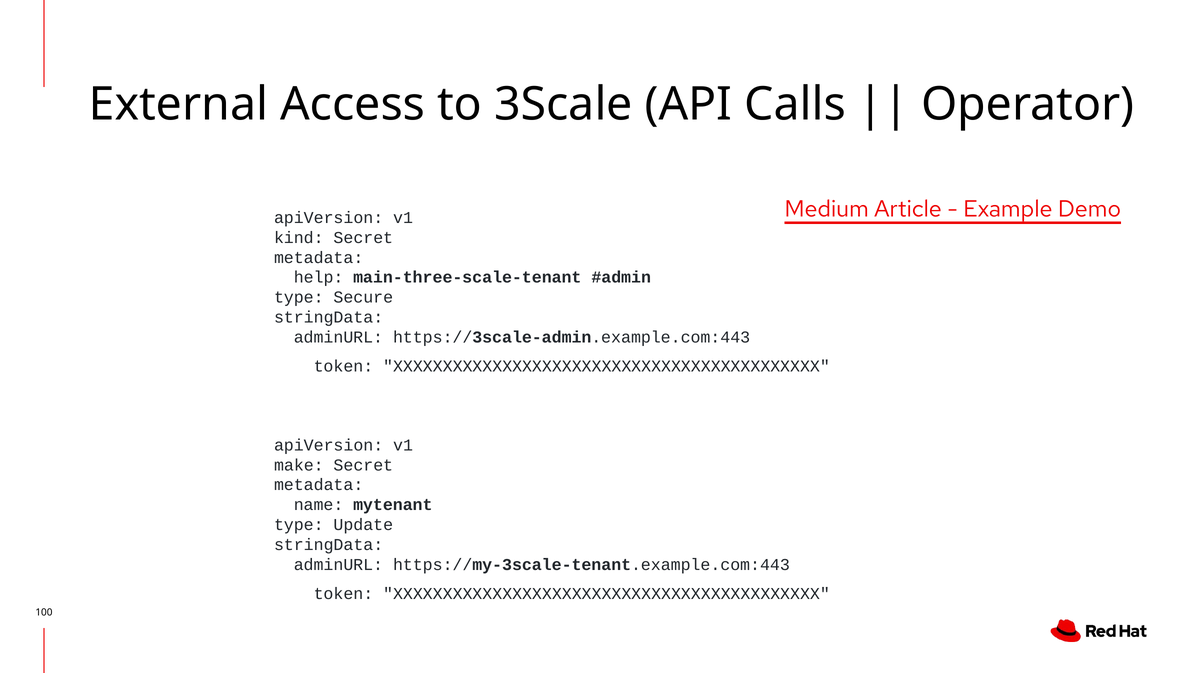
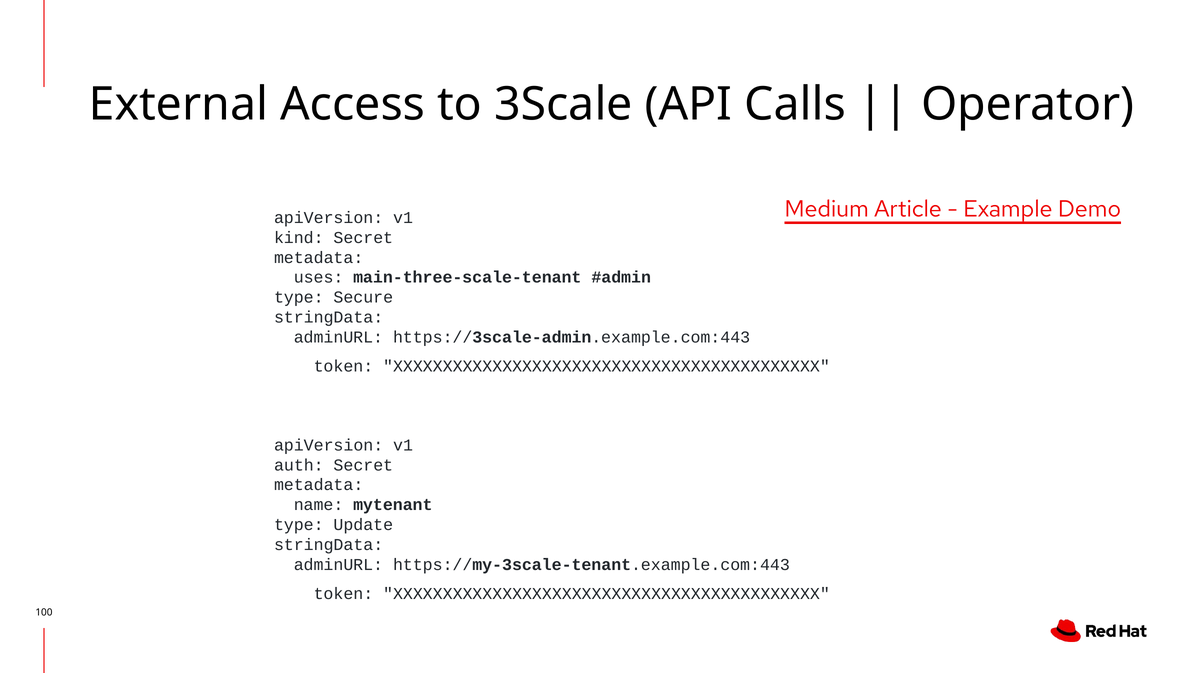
help: help -> uses
make: make -> auth
